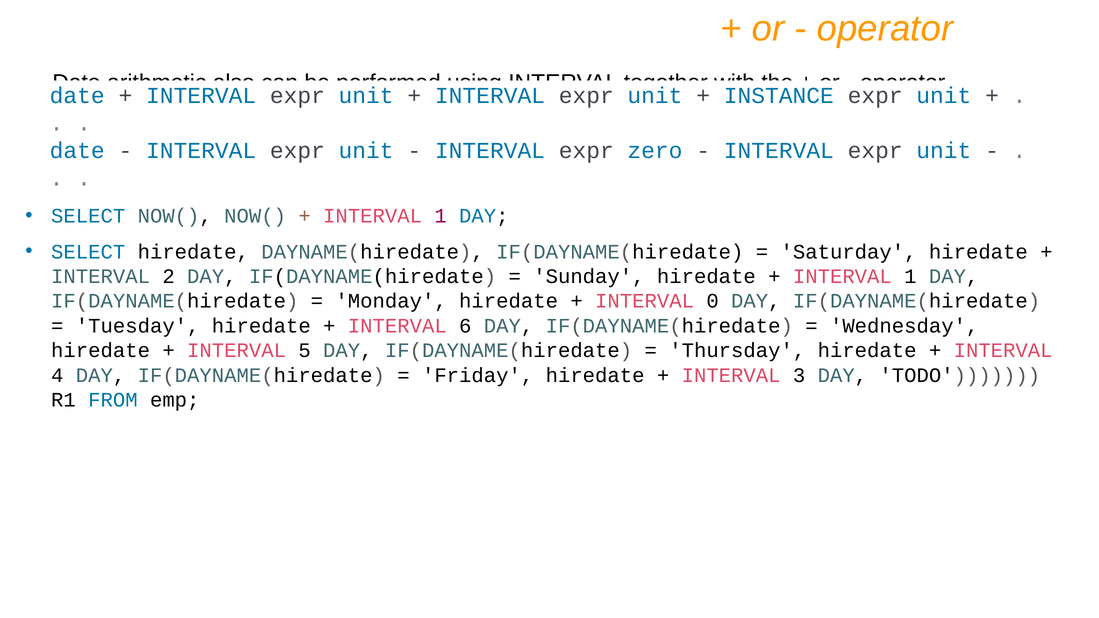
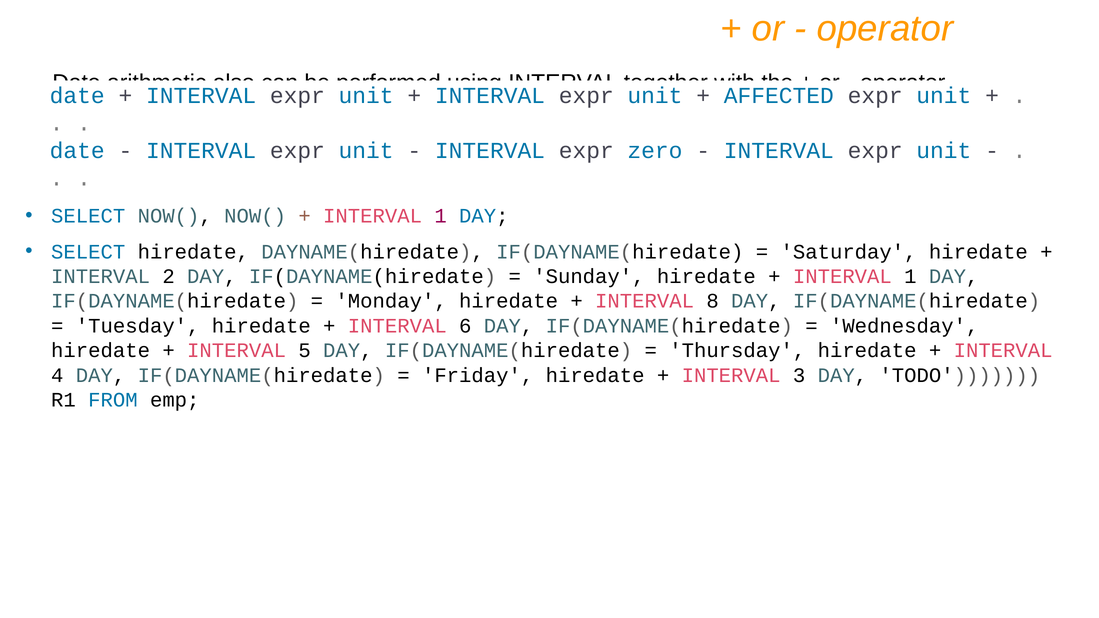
INSTANCE: INSTANCE -> AFFECTED
0: 0 -> 8
